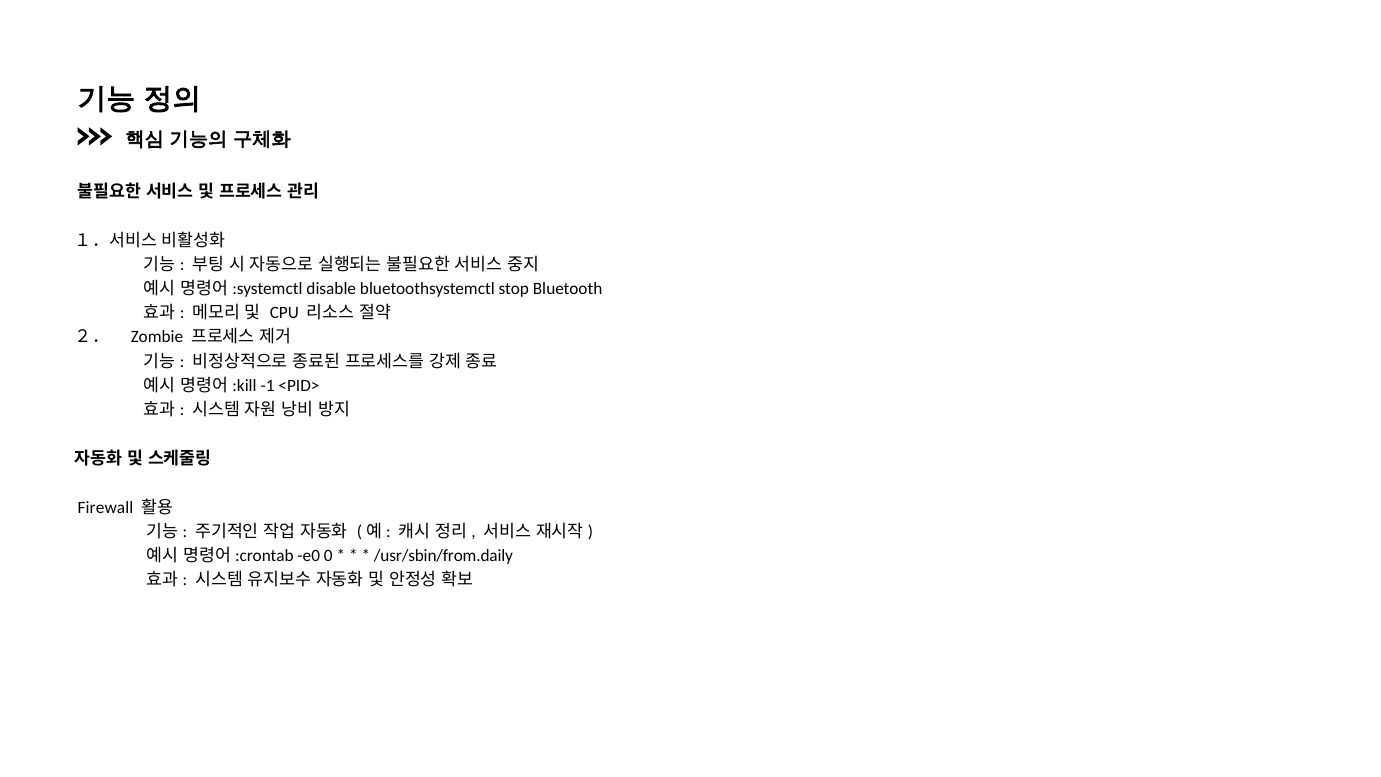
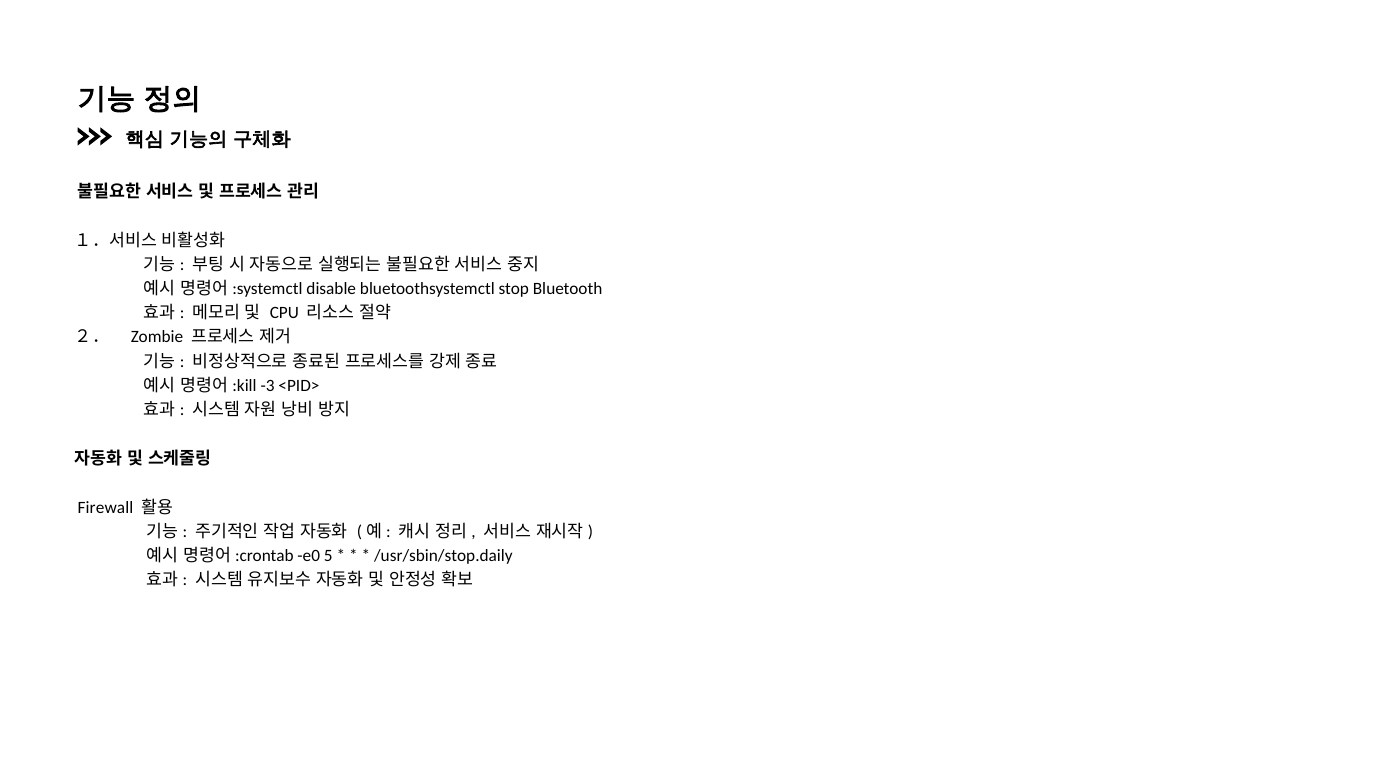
-1: -1 -> -3
0: 0 -> 5
/usr/sbin/from.daily: /usr/sbin/from.daily -> /usr/sbin/stop.daily
